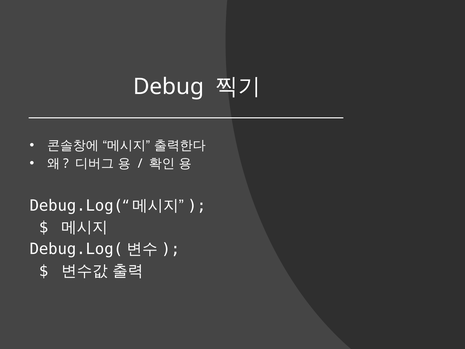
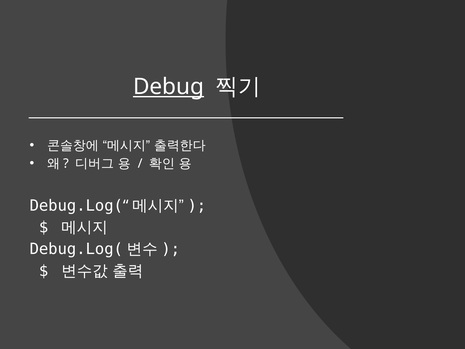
Debug underline: none -> present
